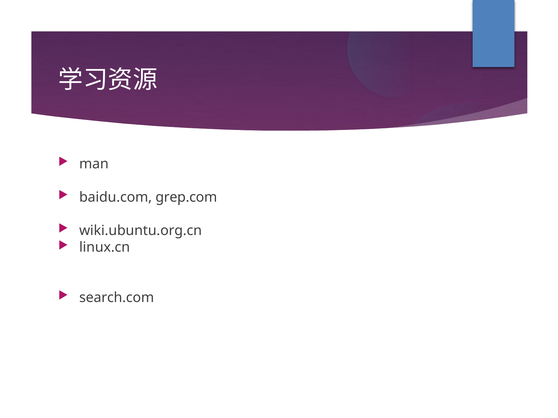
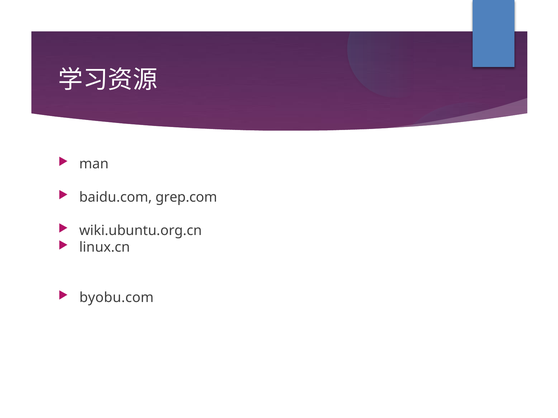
search.com: search.com -> byobu.com
